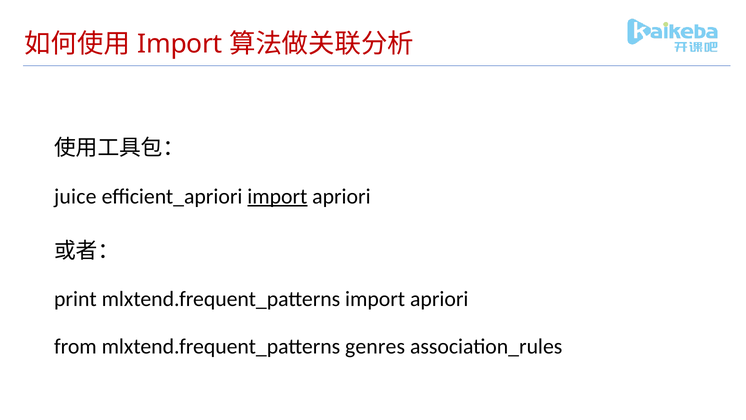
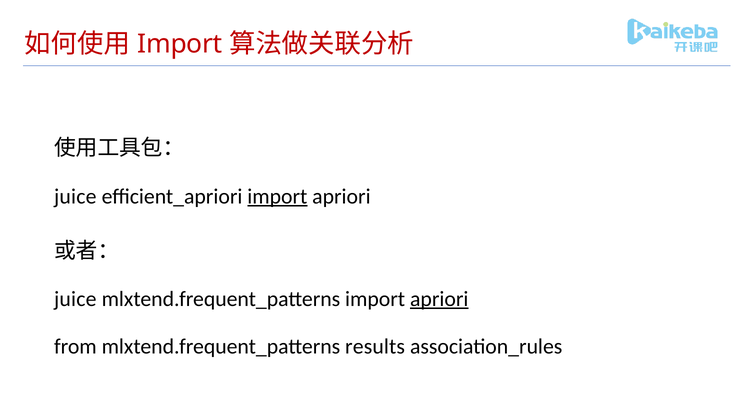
print at (75, 299): print -> juice
apriori at (439, 299) underline: none -> present
genres: genres -> results
